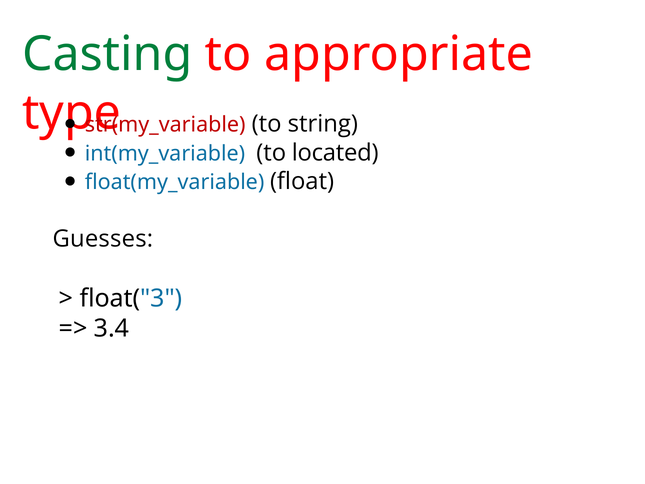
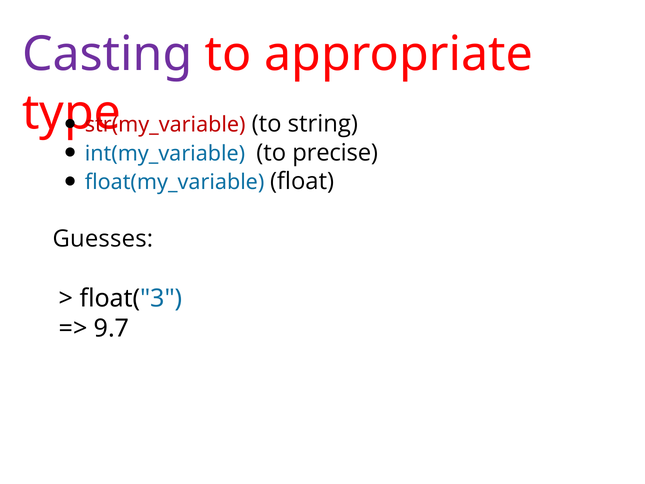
Casting colour: green -> purple
located: located -> precise
3.4: 3.4 -> 9.7
